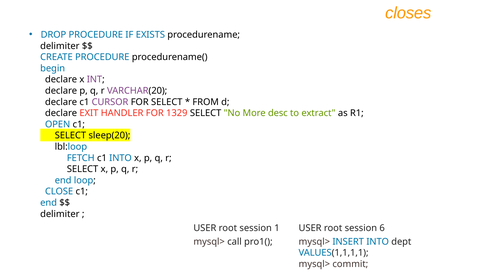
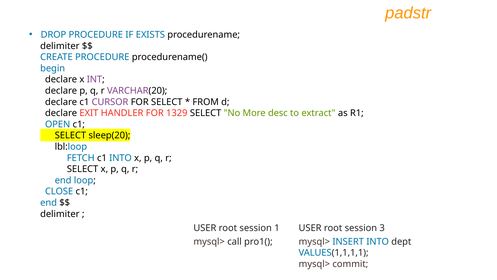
closes: closes -> padstr
6: 6 -> 3
